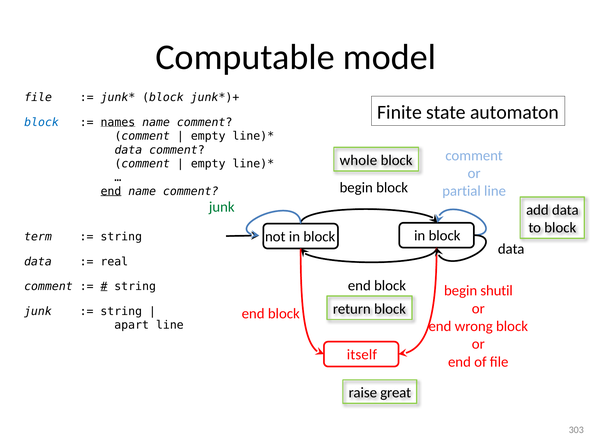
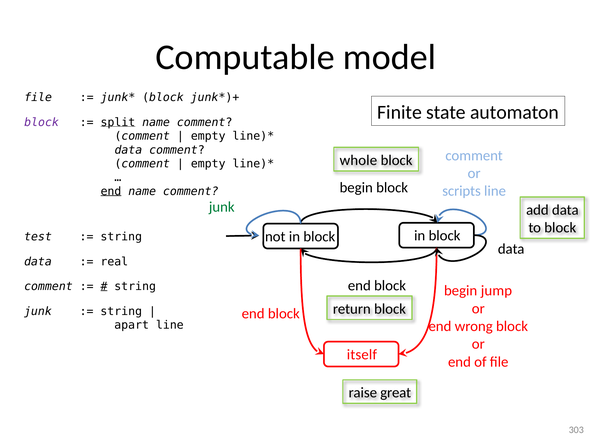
block at (42, 122) colour: blue -> purple
names: names -> split
partial: partial -> scripts
term: term -> test
shutil: shutil -> jump
